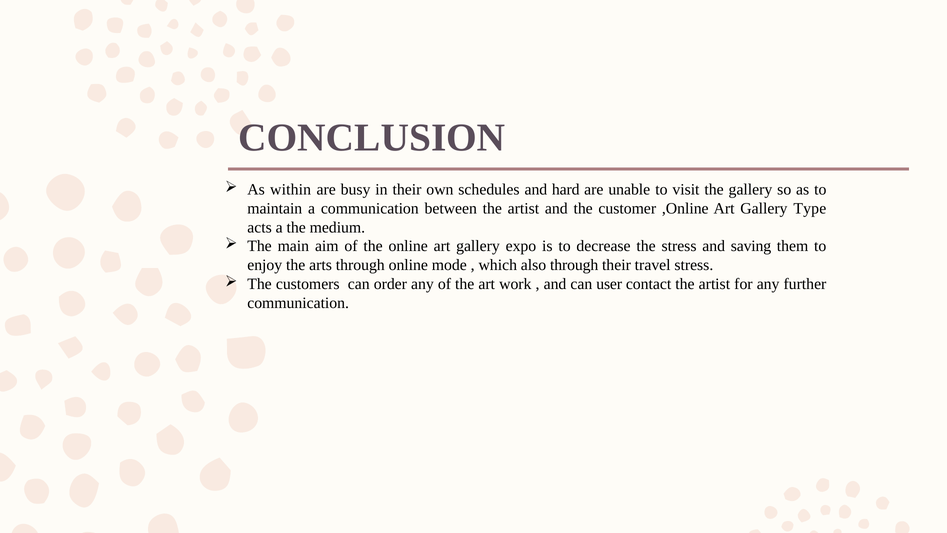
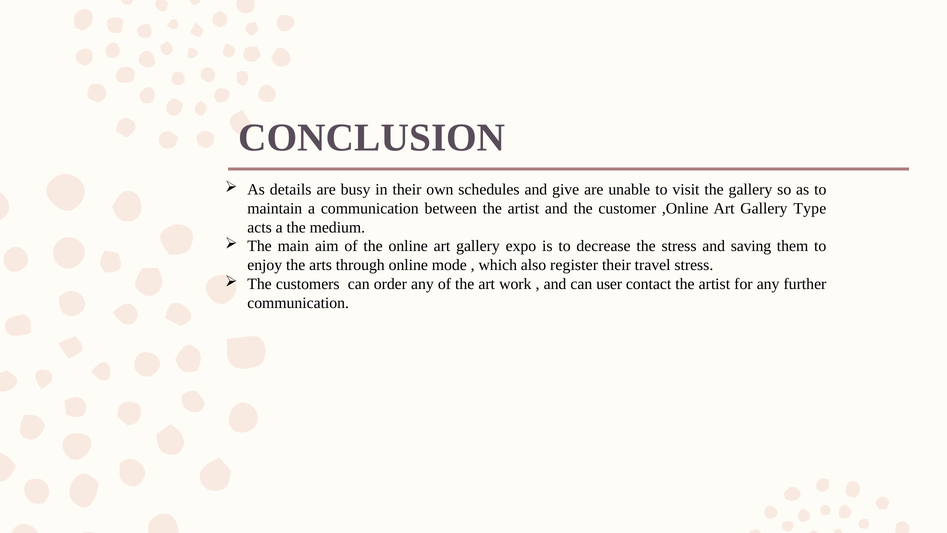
within: within -> details
hard: hard -> give
also through: through -> register
